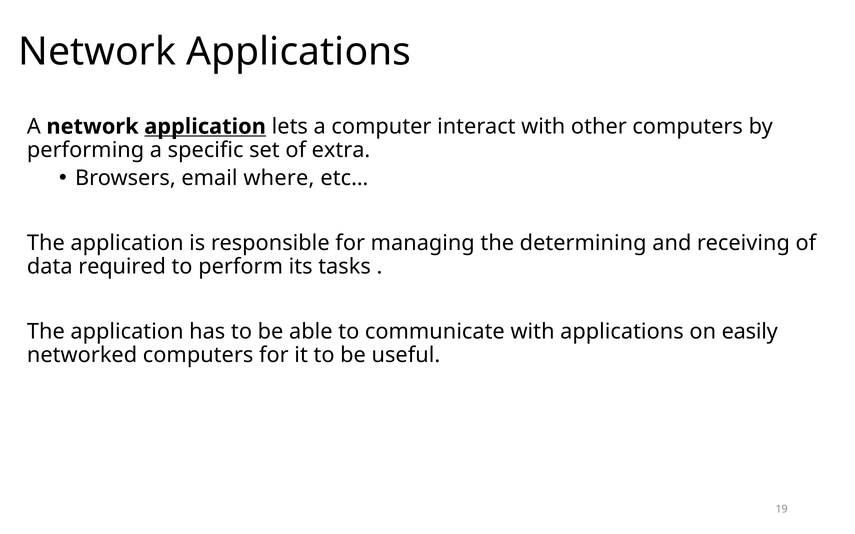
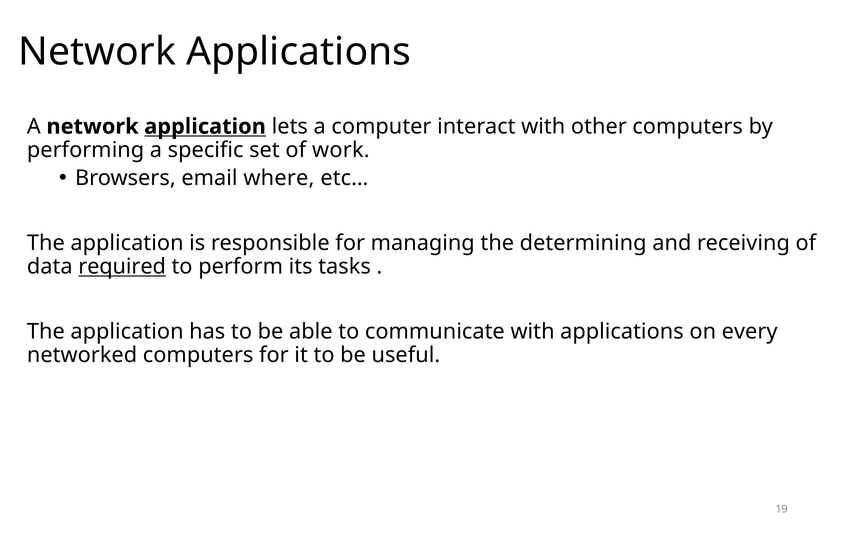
extra: extra -> work
required underline: none -> present
easily: easily -> every
